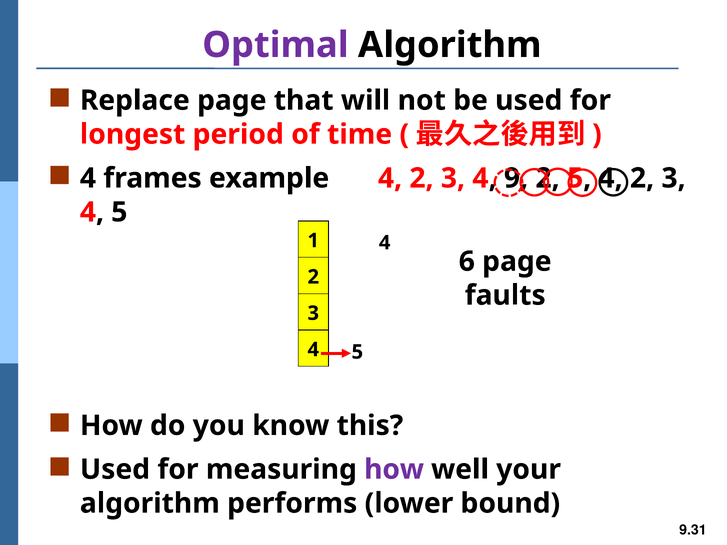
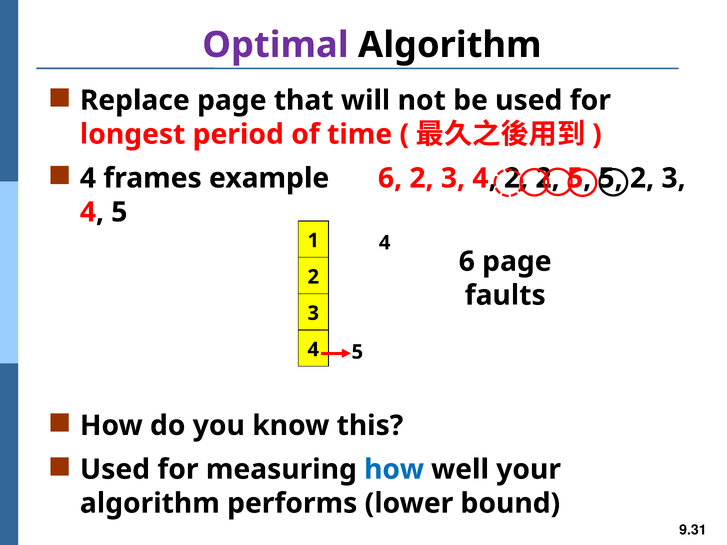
example 4: 4 -> 6
4 9: 9 -> 2
5 4: 4 -> 5
how at (394, 470) colour: purple -> blue
